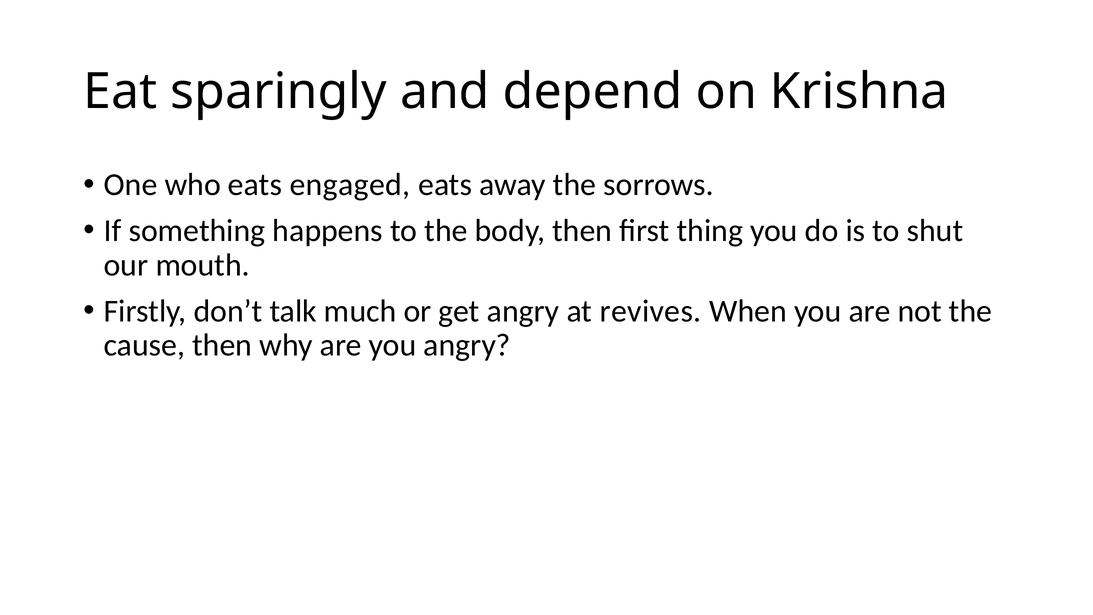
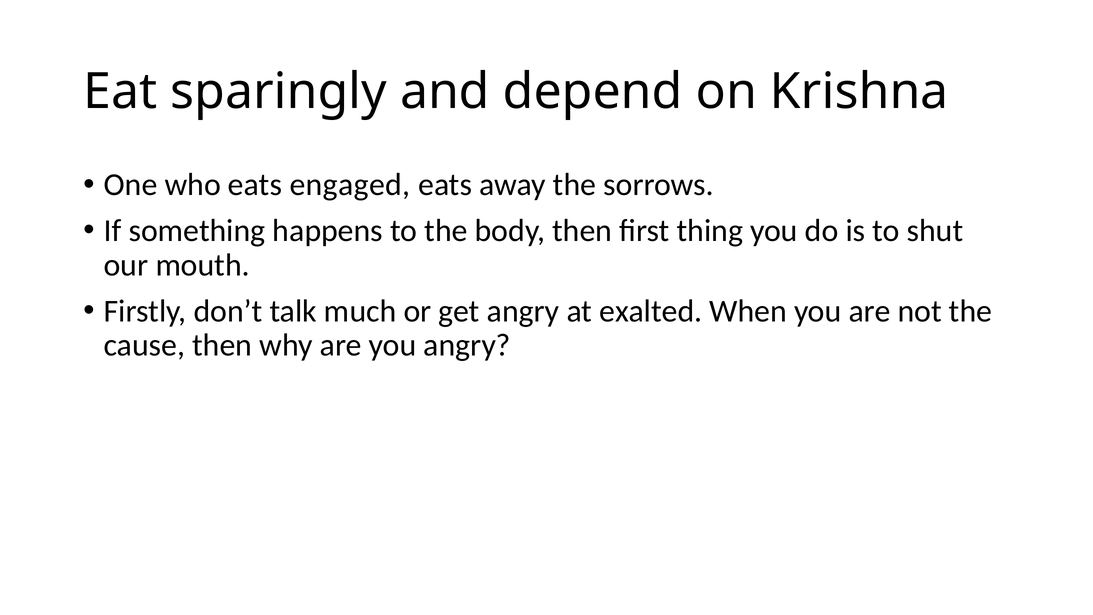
revives: revives -> exalted
